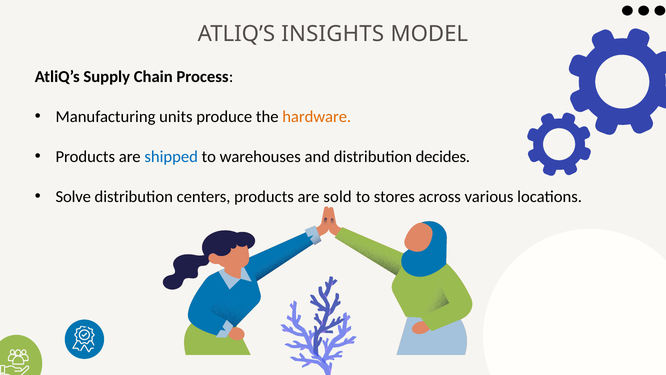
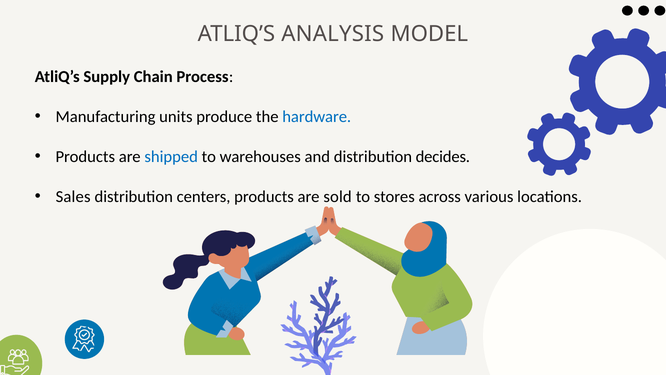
INSIGHTS: INSIGHTS -> ANALYSIS
hardware colour: orange -> blue
Solve: Solve -> Sales
